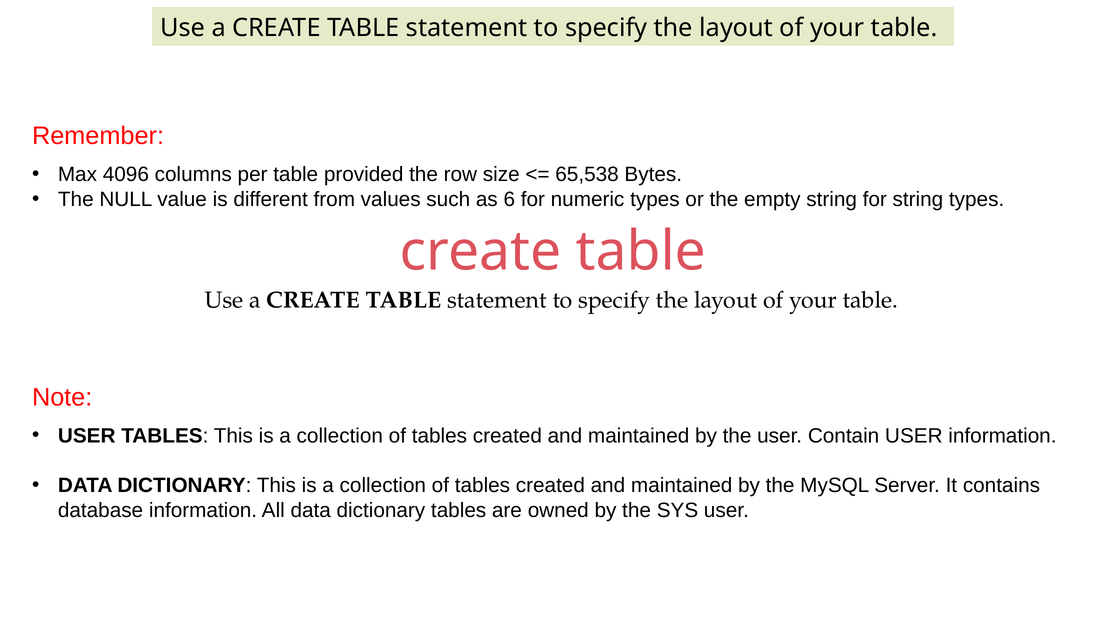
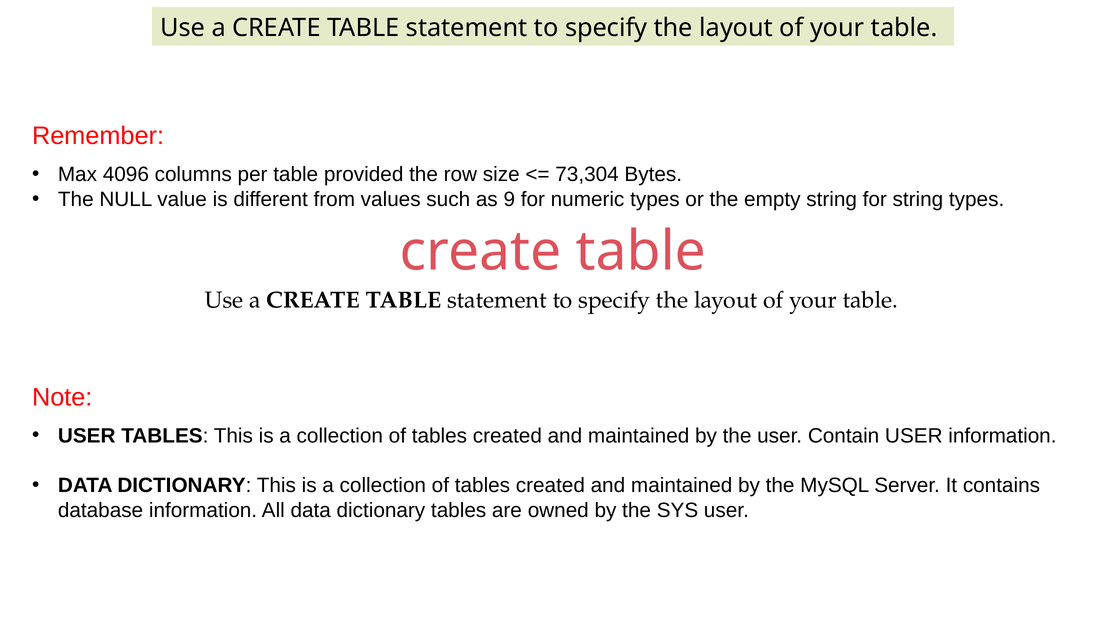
65,538: 65,538 -> 73,304
6: 6 -> 9
